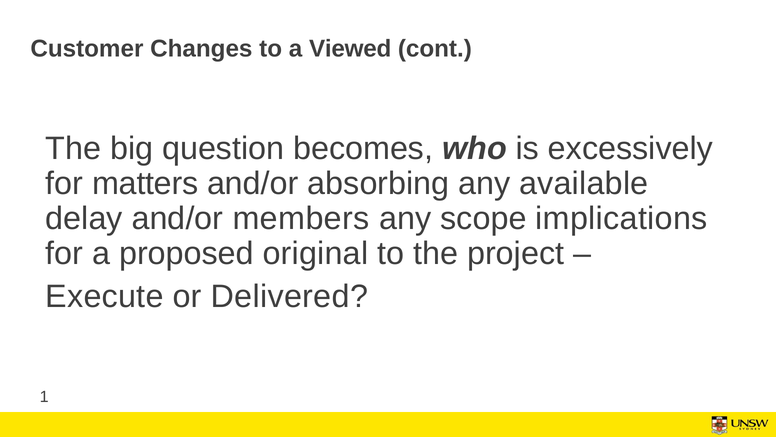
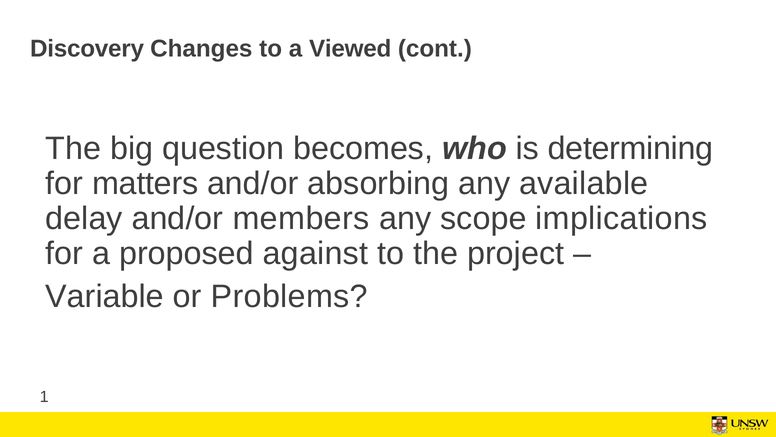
Customer: Customer -> Discovery
excessively: excessively -> determining
original: original -> against
Execute: Execute -> Variable
Delivered: Delivered -> Problems
